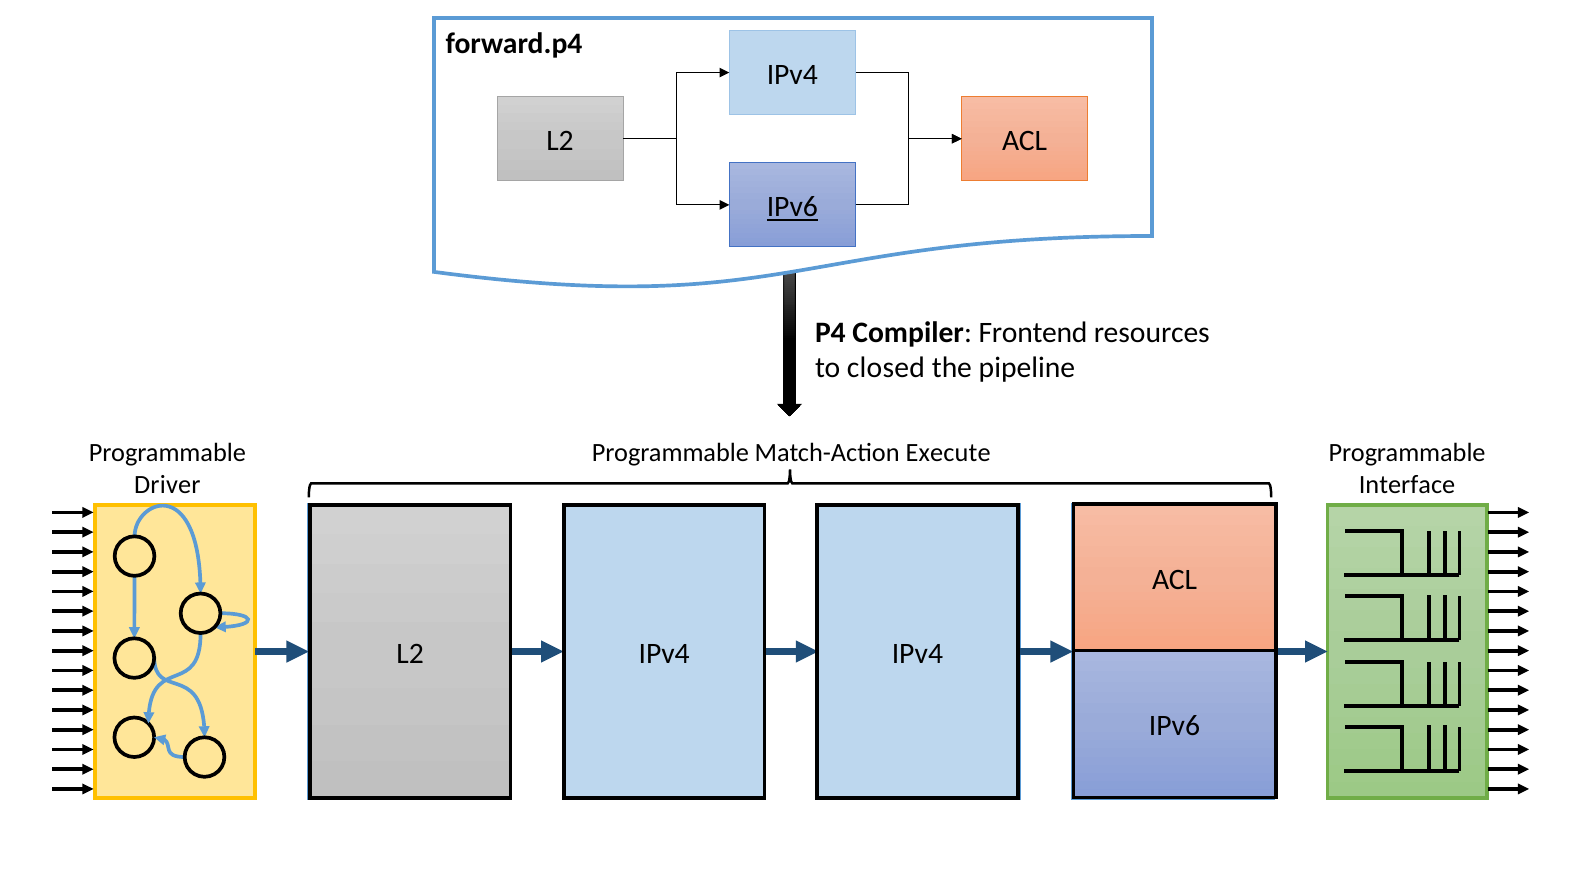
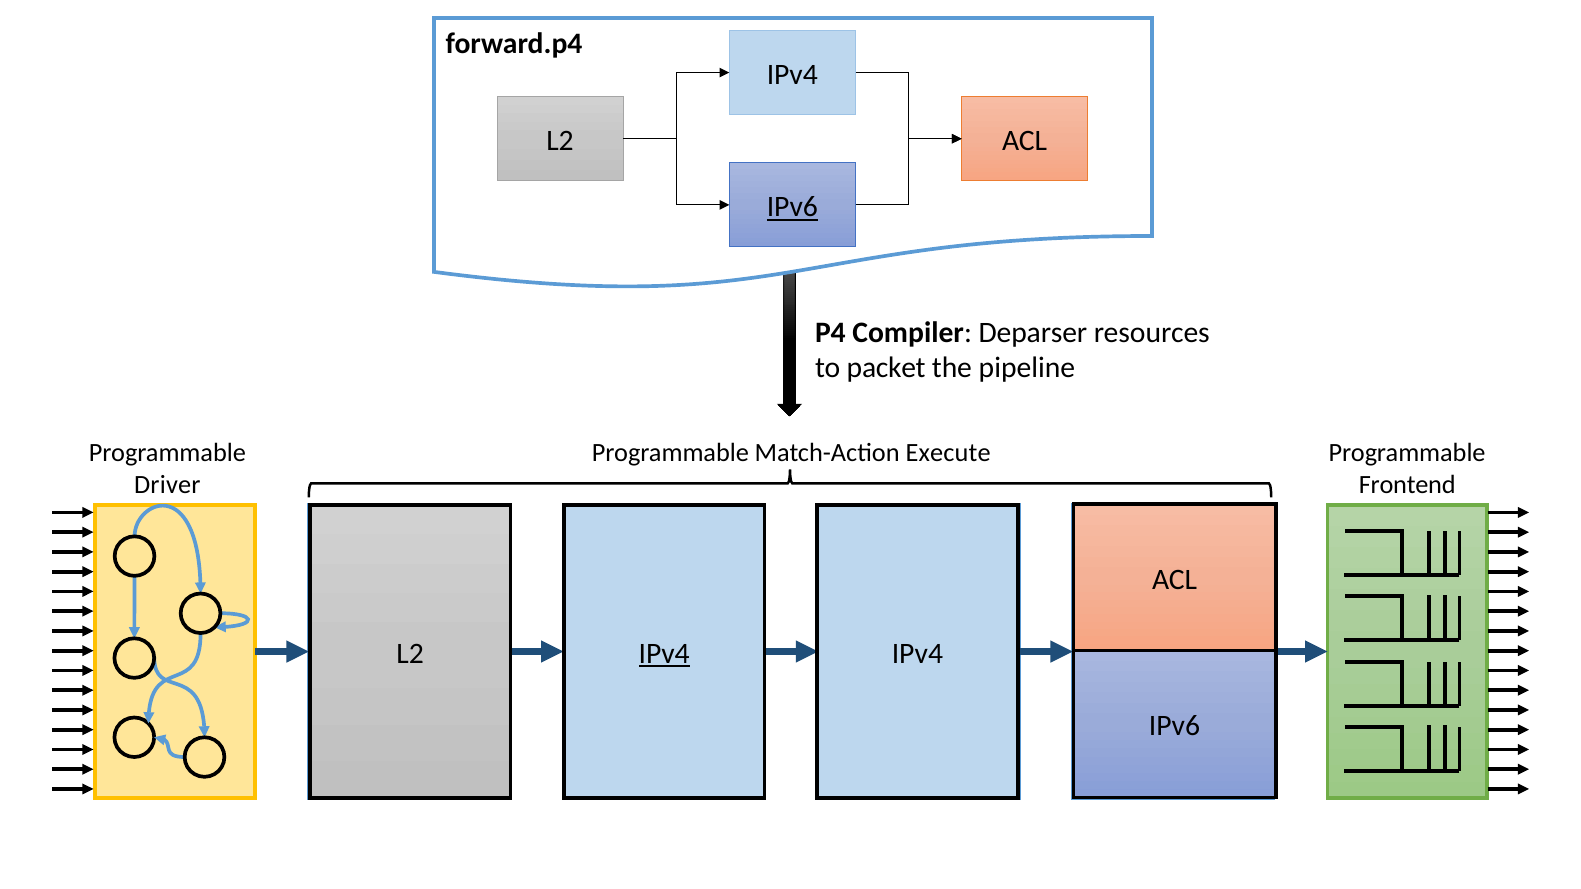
Frontend: Frontend -> Deparser
closed: closed -> packet
Interface: Interface -> Frontend
IPv4 at (664, 654) underline: none -> present
